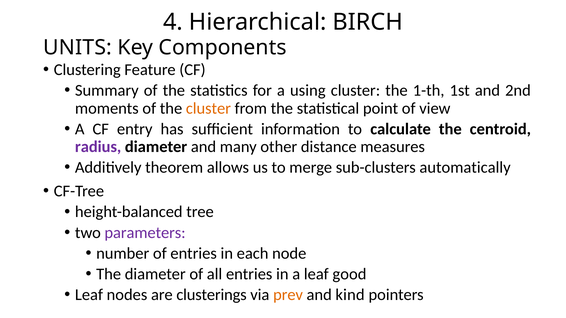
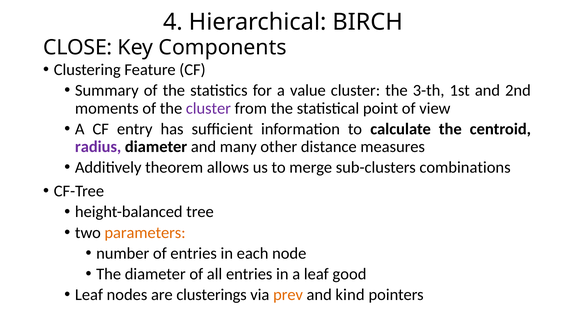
UNITS: UNITS -> CLOSE
using: using -> value
1-th: 1-th -> 3-th
cluster at (208, 108) colour: orange -> purple
automatically: automatically -> combinations
parameters colour: purple -> orange
